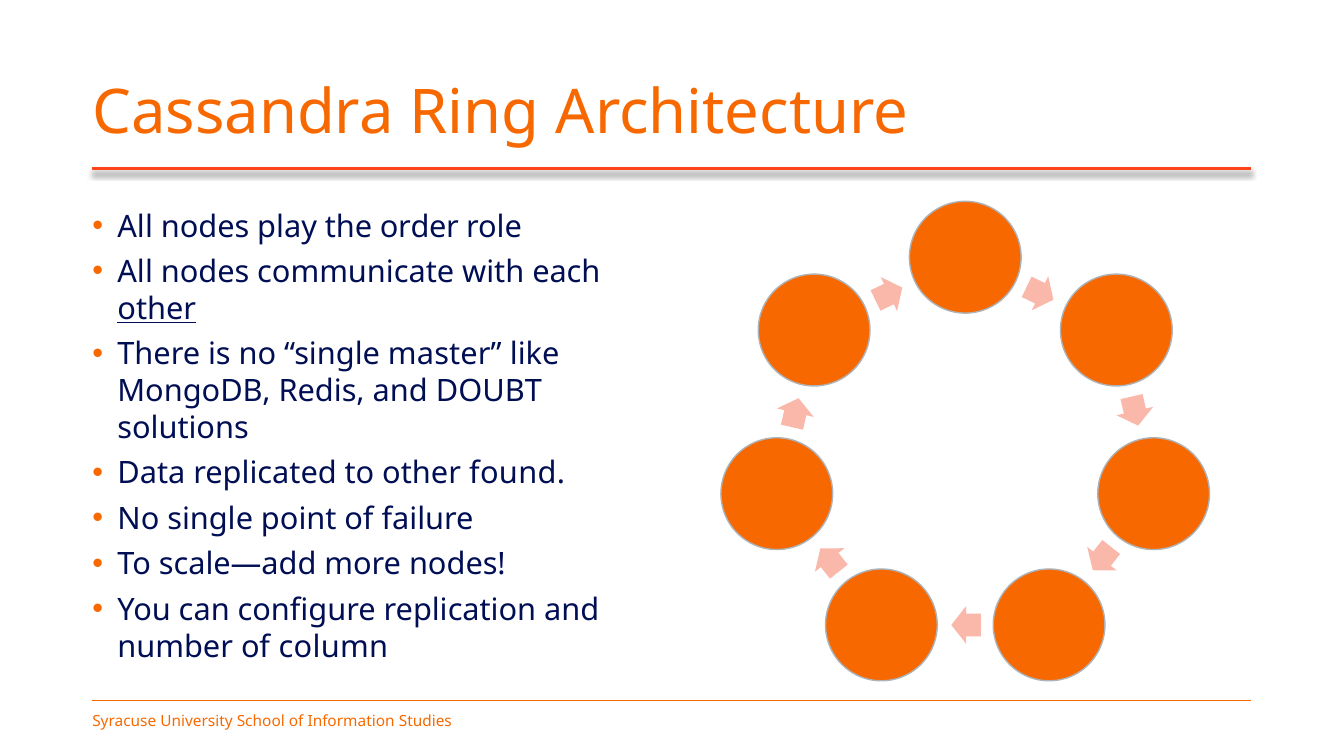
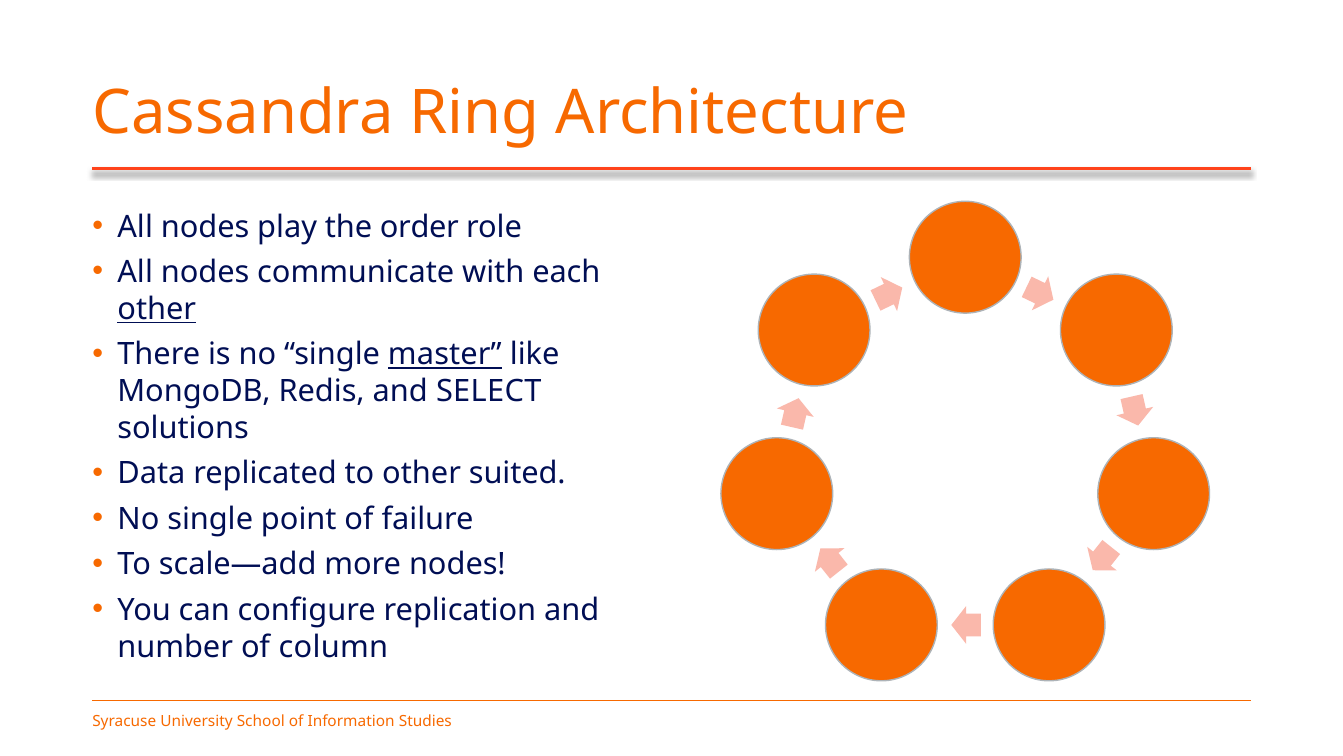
master underline: none -> present
DOUBT: DOUBT -> SELECT
found: found -> suited
